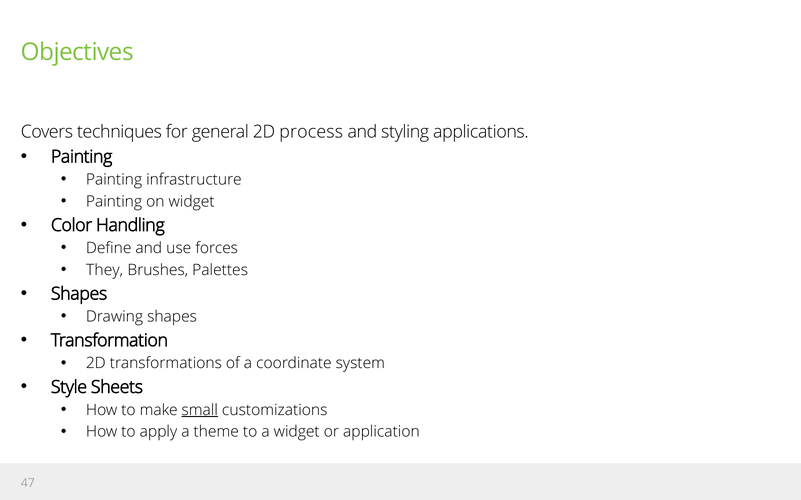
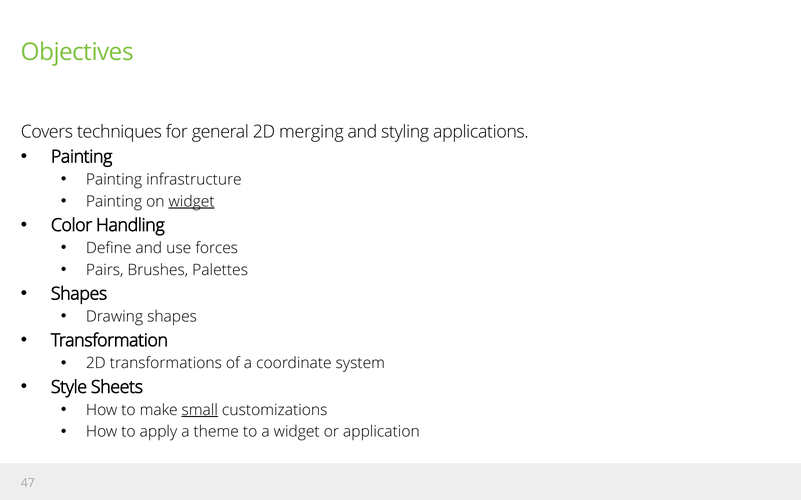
process: process -> merging
widget at (192, 202) underline: none -> present
They: They -> Pairs
